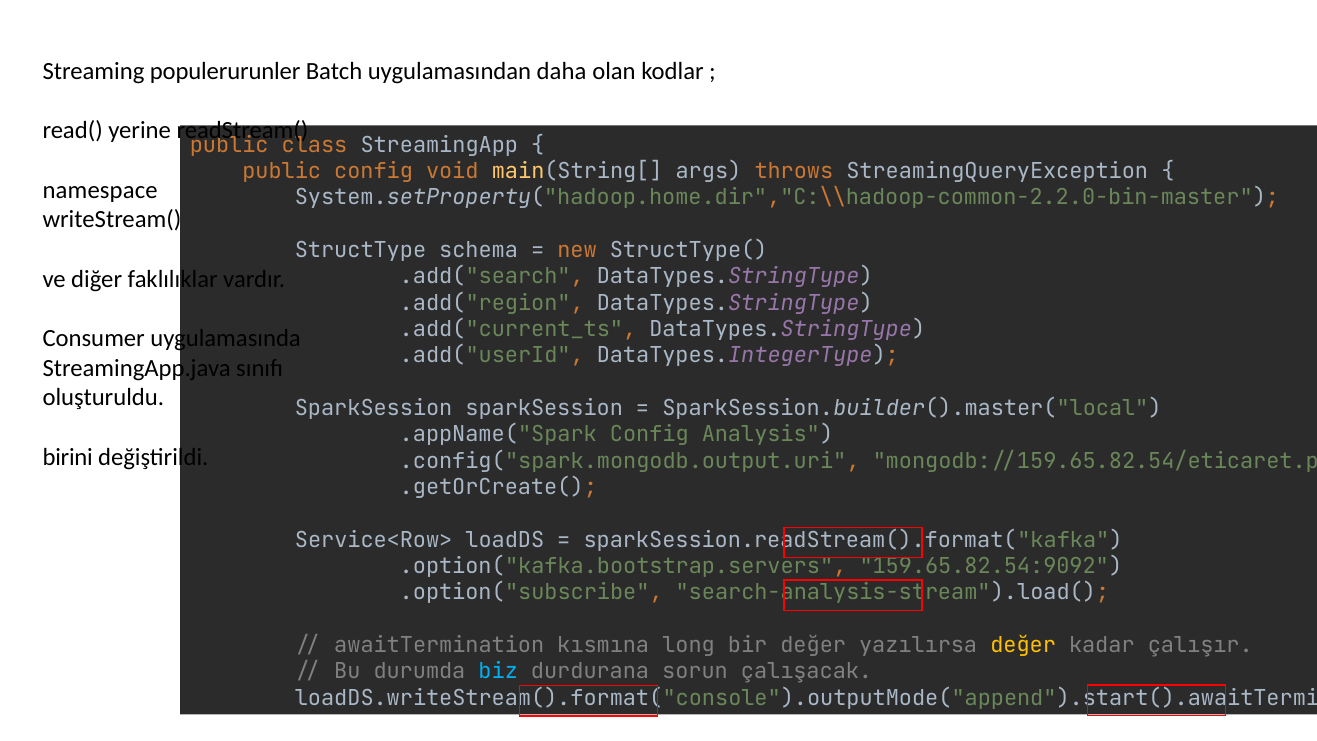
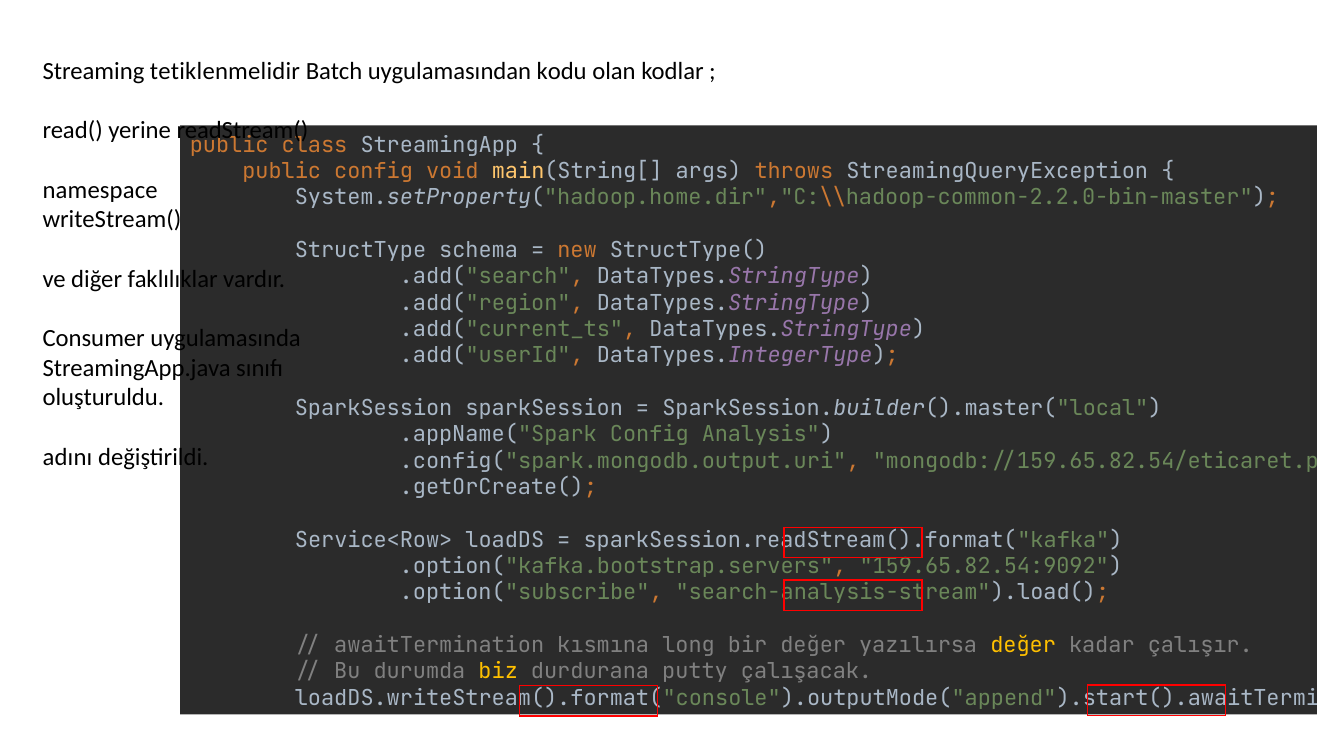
populerurunler: populerurunler -> tetiklenmelidir
daha: daha -> kodu
birini: birini -> adını
biz colour: light blue -> yellow
sorun: sorun -> putty
